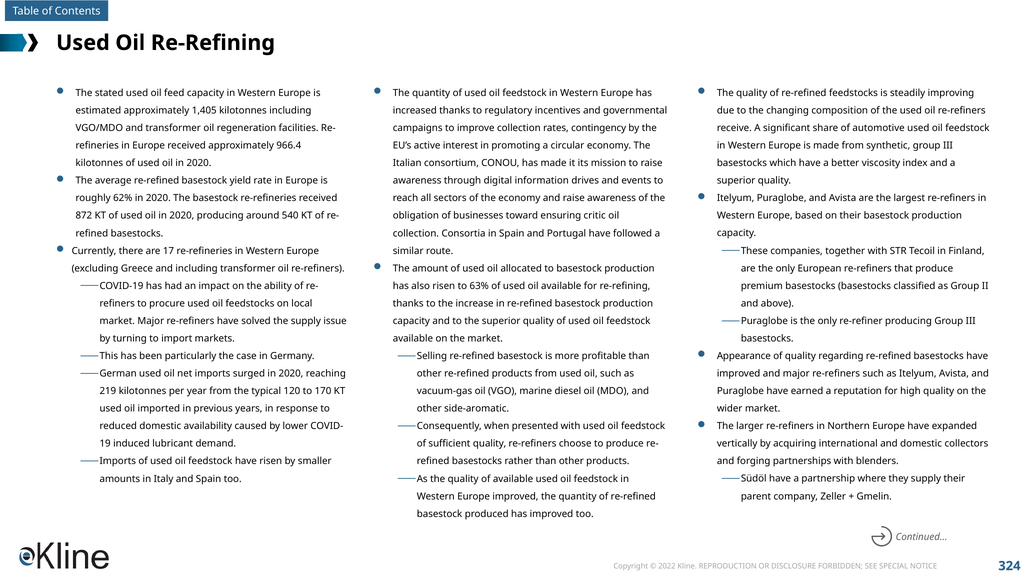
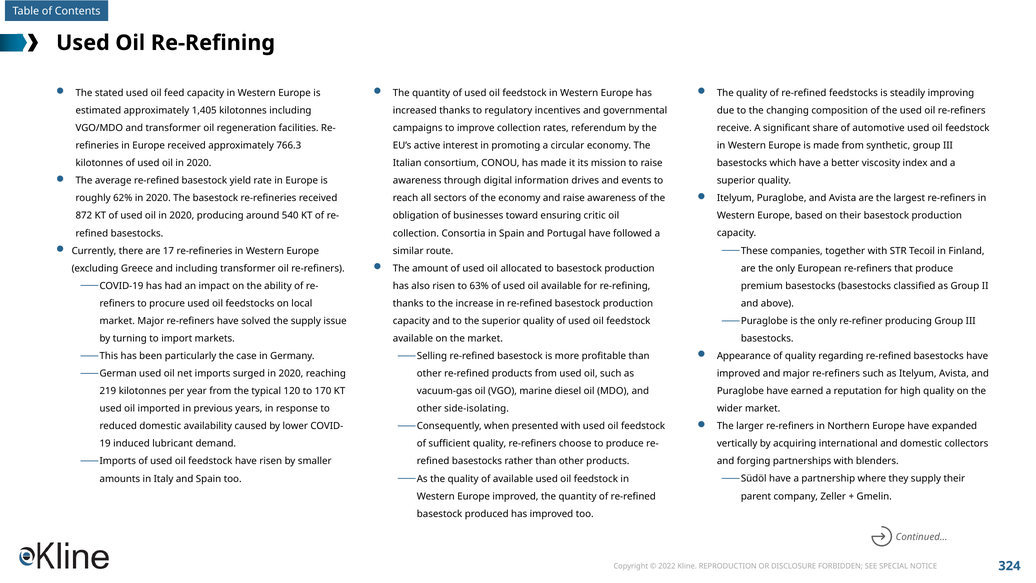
contingency: contingency -> referendum
966.4: 966.4 -> 766.3
side-aromatic: side-aromatic -> side-isolating
